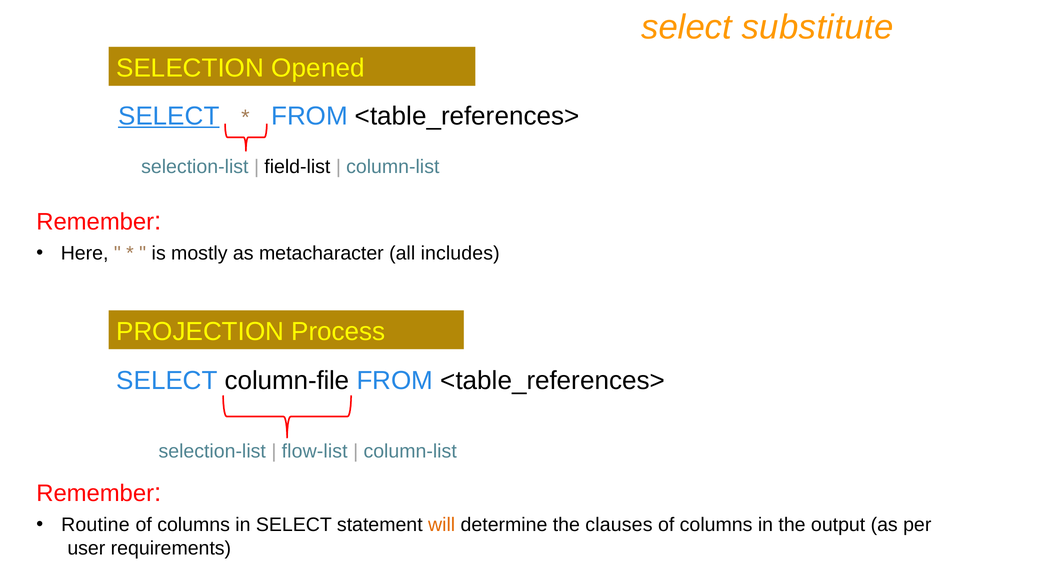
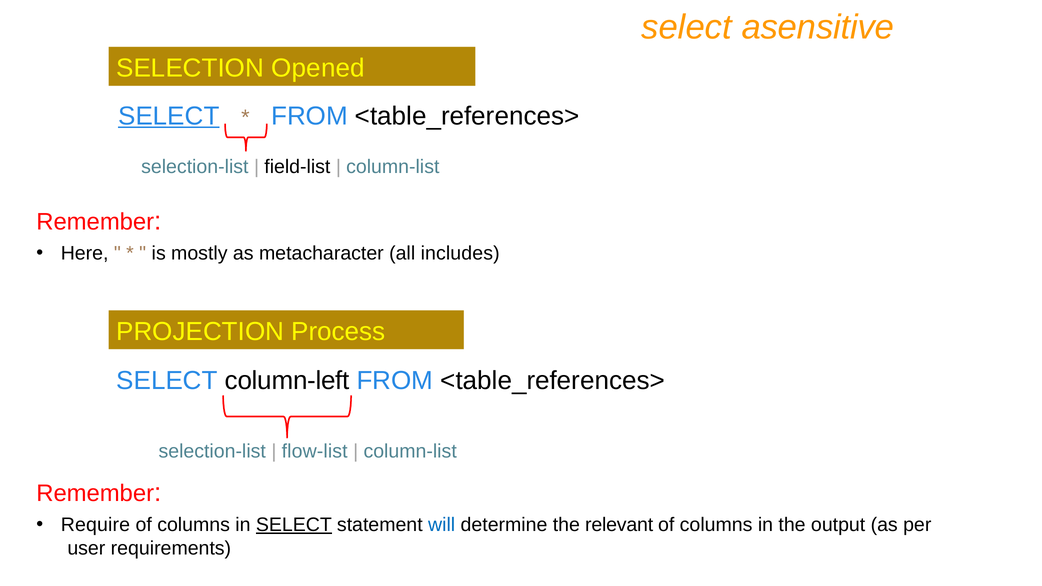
substitute: substitute -> asensitive
column-file: column-file -> column-left
Routine: Routine -> Require
SELECT at (294, 525) underline: none -> present
will colour: orange -> blue
clauses: clauses -> relevant
